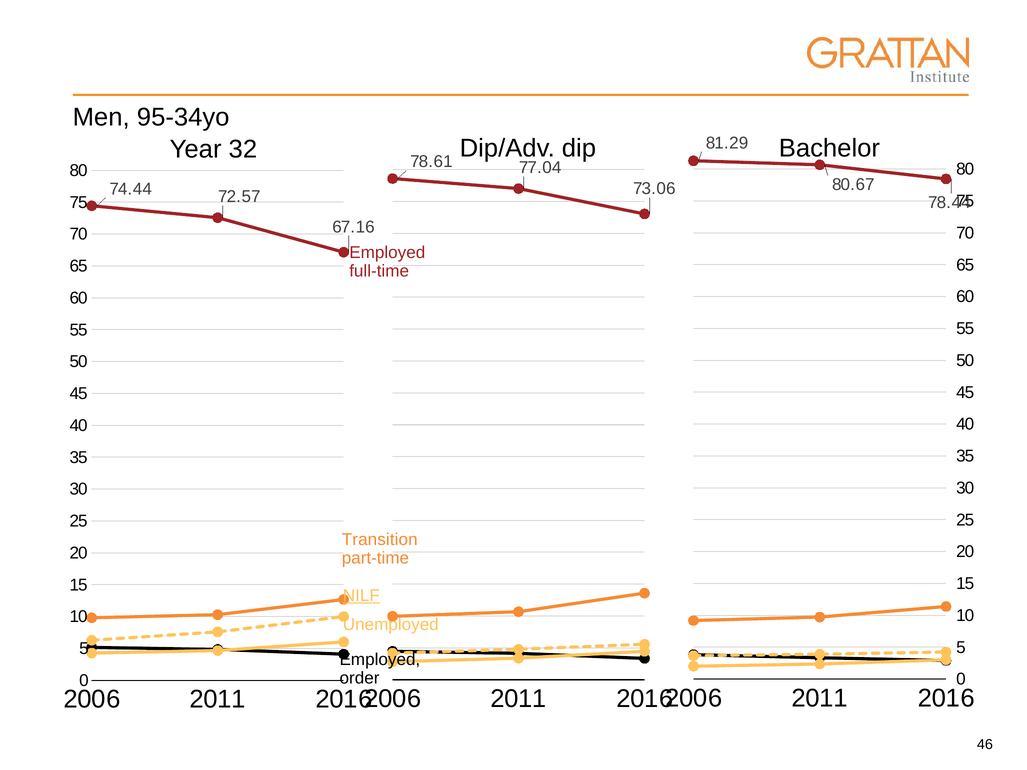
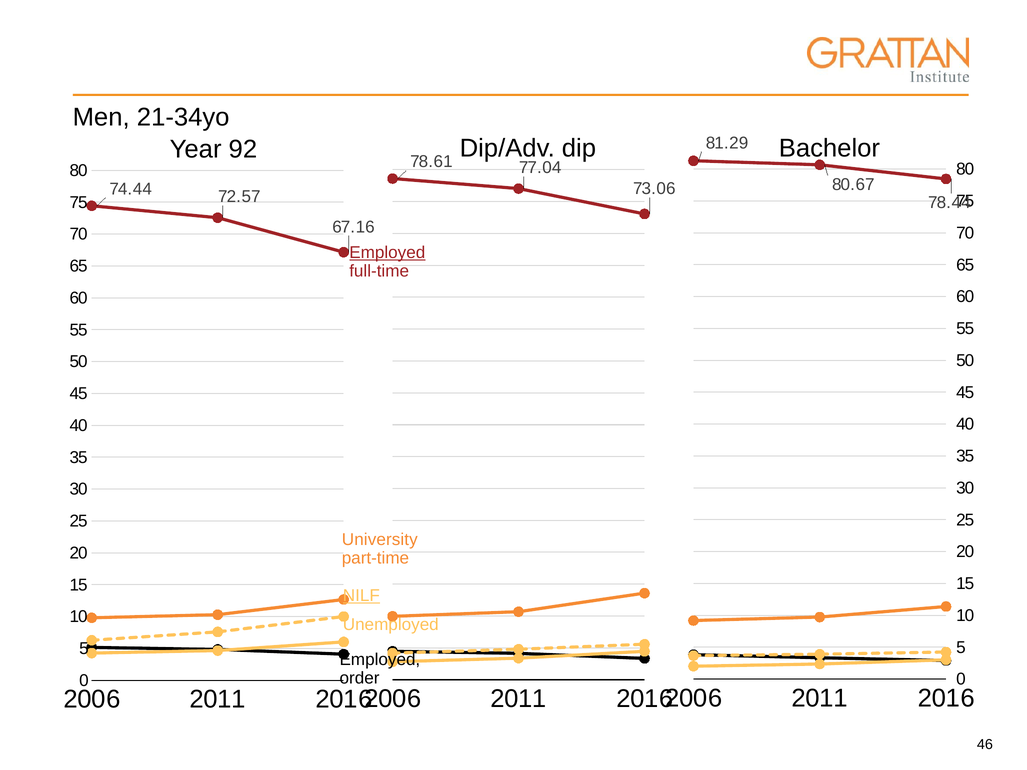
95-34yo: 95-34yo -> 21-34yo
32: 32 -> 92
Employed at (387, 253) underline: none -> present
Transition: Transition -> University
